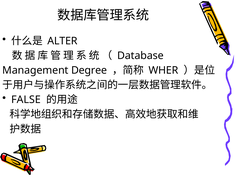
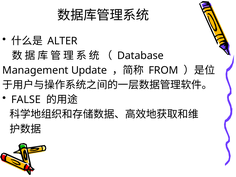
Degree: Degree -> Update
WHER: WHER -> FROM
